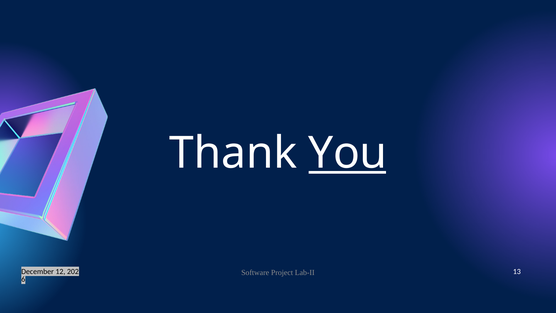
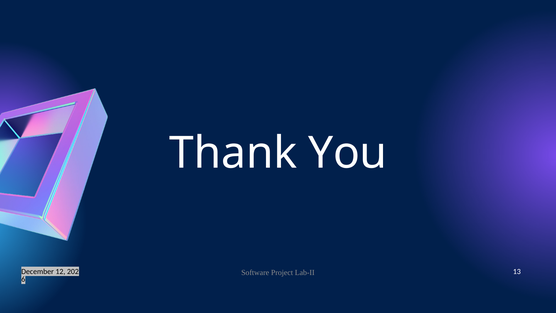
You underline: present -> none
